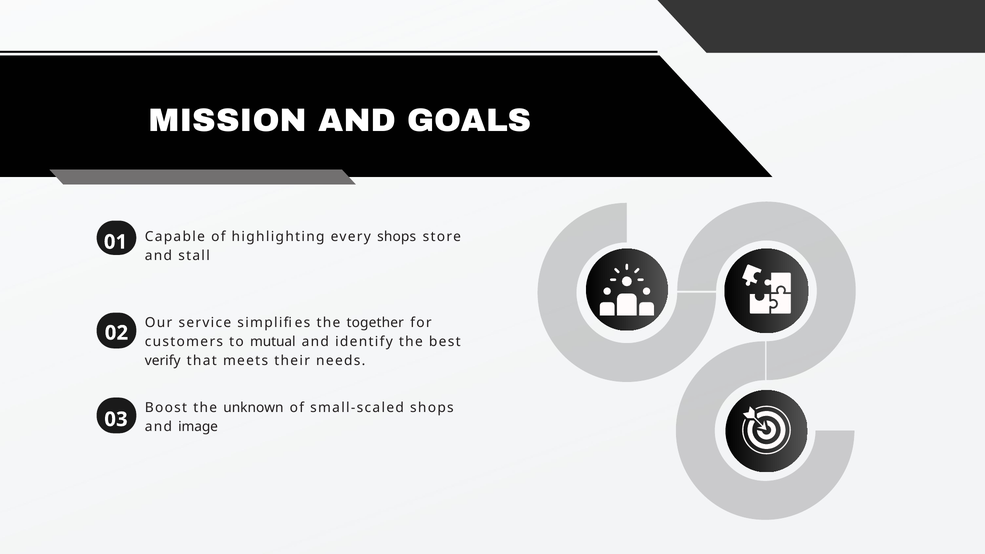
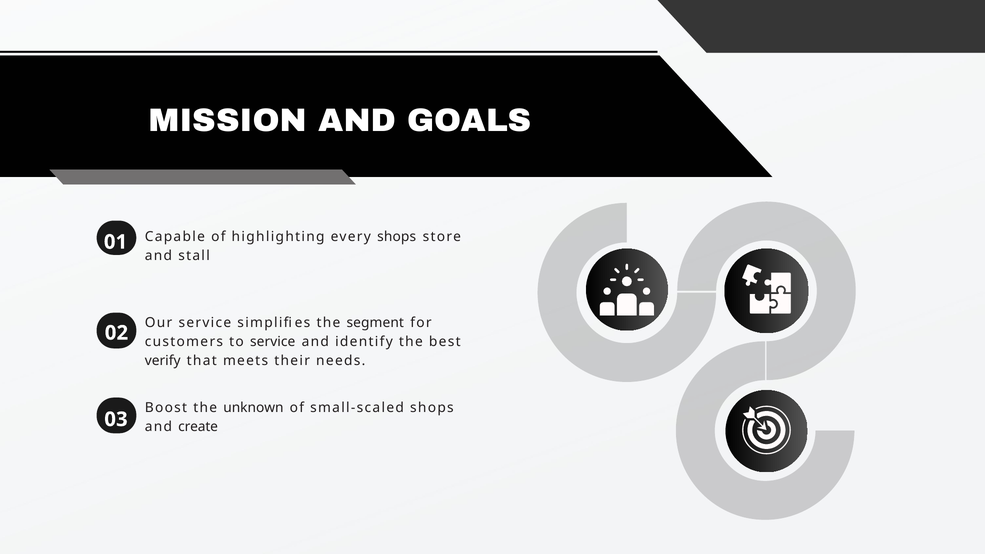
together: together -> segment
to mutual: mutual -> service
image: image -> create
